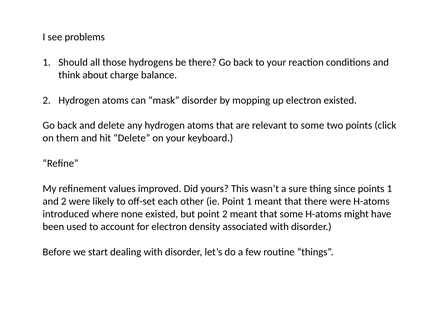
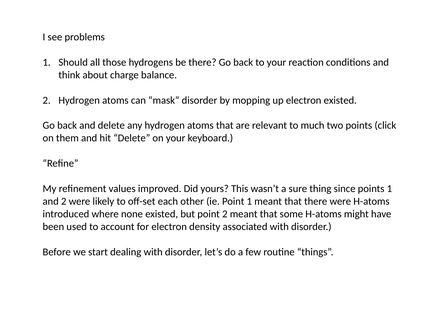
to some: some -> much
